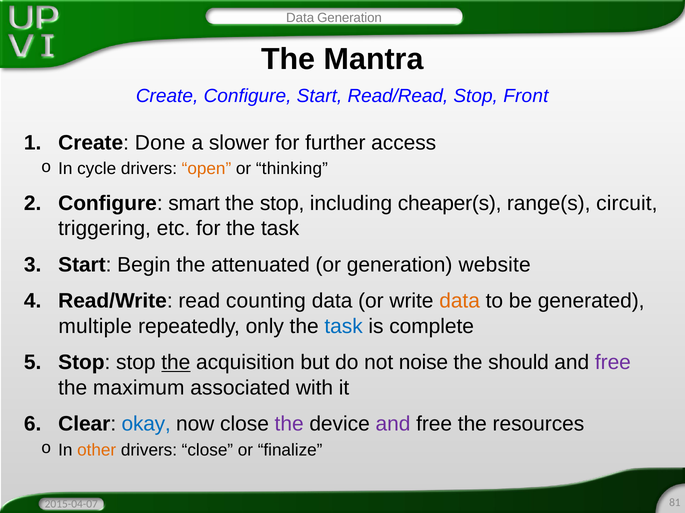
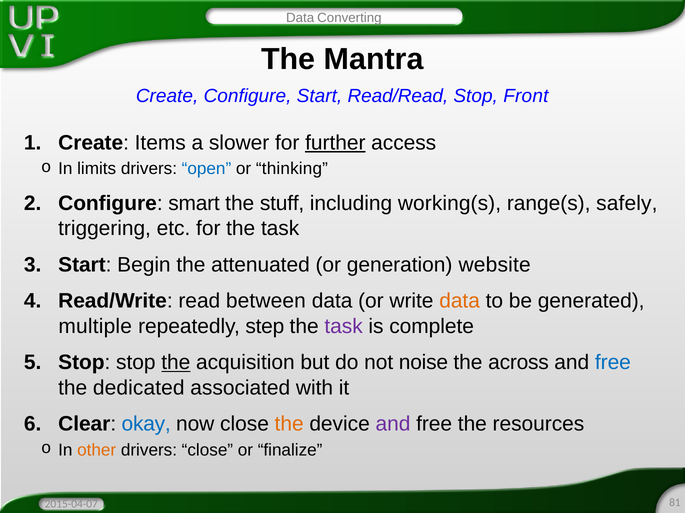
Data Generation: Generation -> Converting
Done: Done -> Items
further underline: none -> present
cycle: cycle -> limits
open colour: orange -> blue
the stop: stop -> stuff
cheaper(s: cheaper(s -> working(s
circuit: circuit -> safely
counting: counting -> between
only: only -> step
task at (344, 327) colour: blue -> purple
should: should -> across
free at (613, 363) colour: purple -> blue
maximum: maximum -> dedicated
the at (289, 425) colour: purple -> orange
